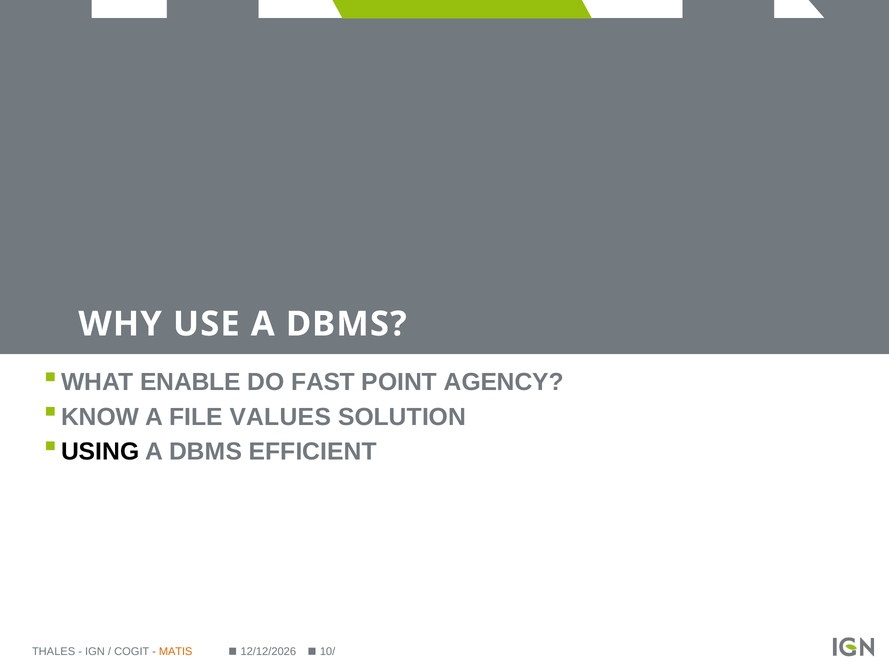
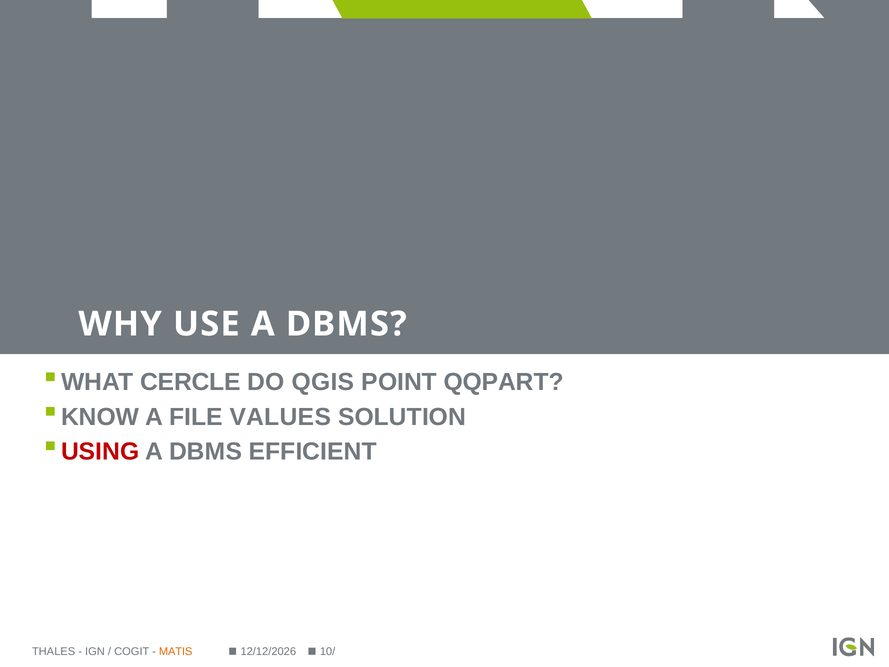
ENABLE: ENABLE -> CERCLE
FAST: FAST -> QGIS
AGENCY: AGENCY -> QQPART
USING colour: black -> red
